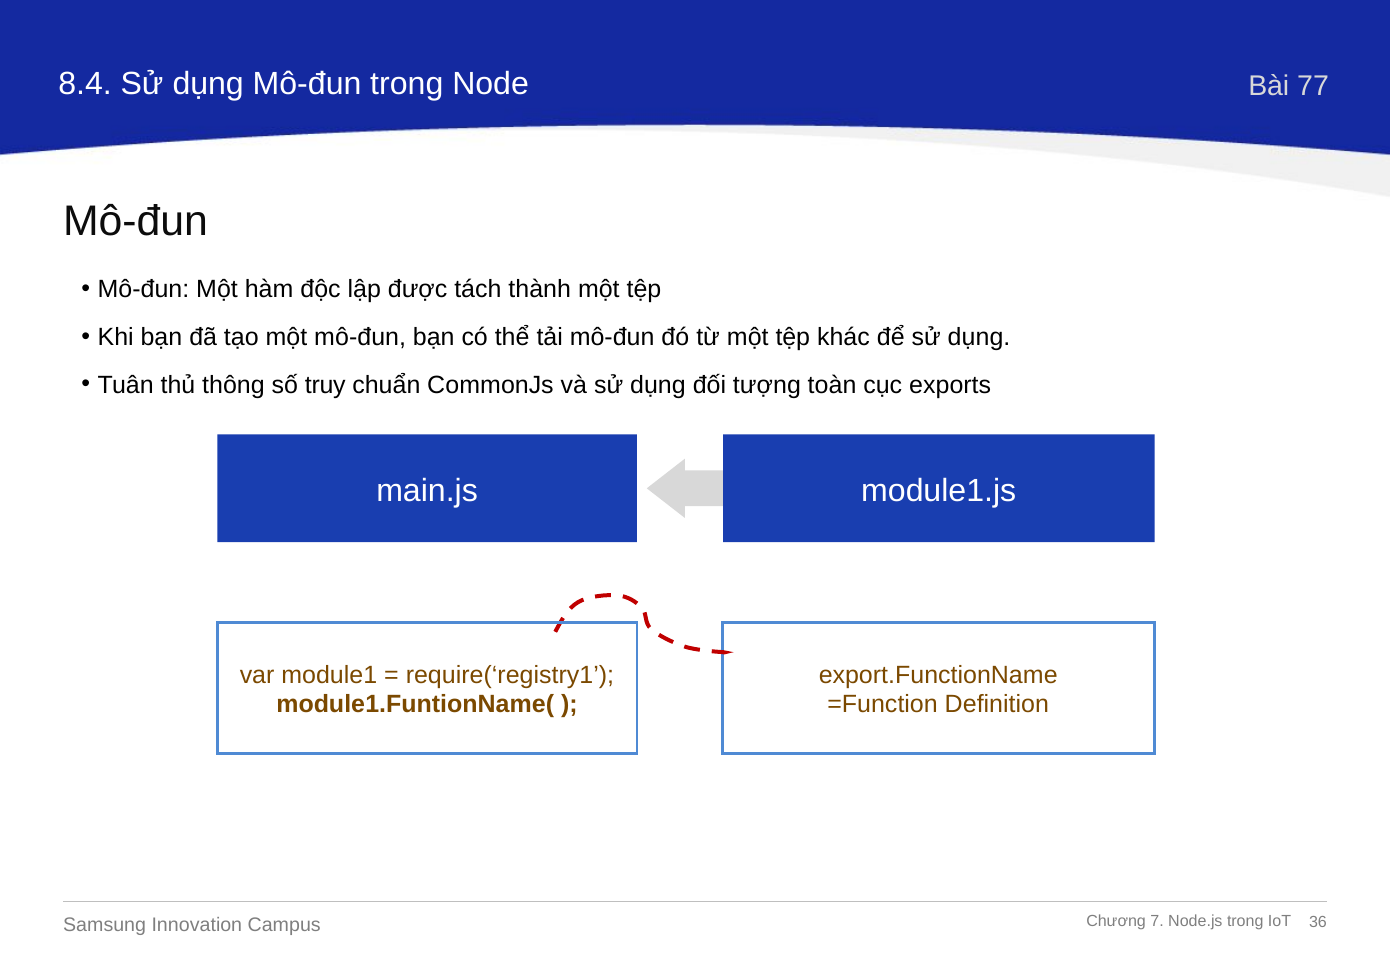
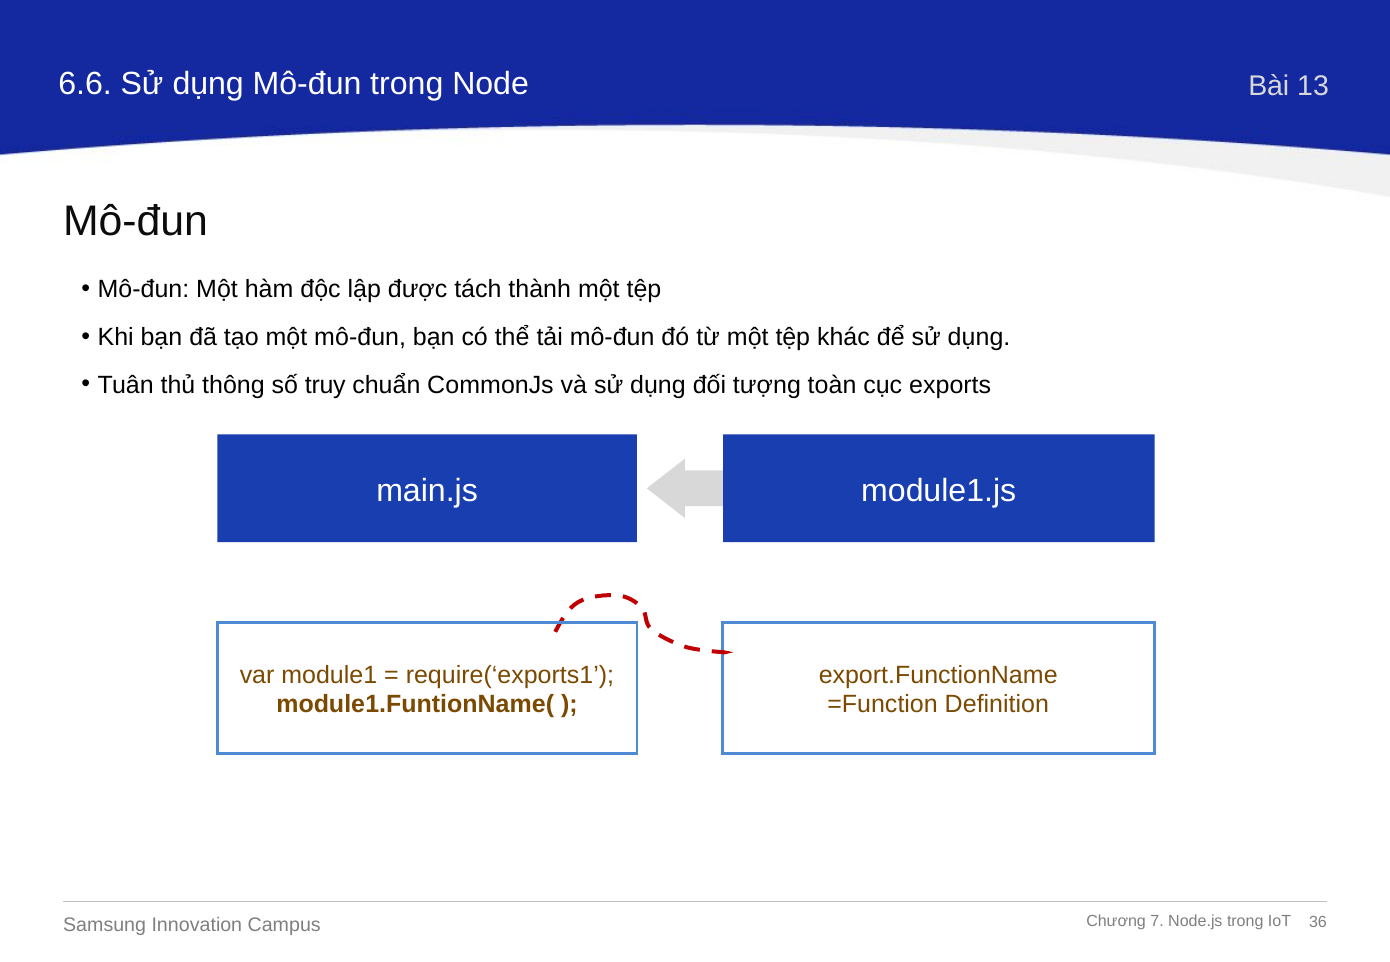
8.4: 8.4 -> 6.6
77: 77 -> 13
require(‘registry1: require(‘registry1 -> require(‘exports1
